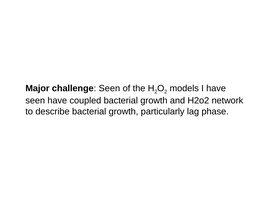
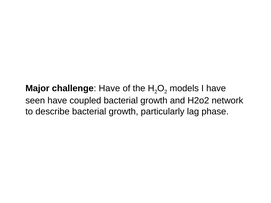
challenge Seen: Seen -> Have
